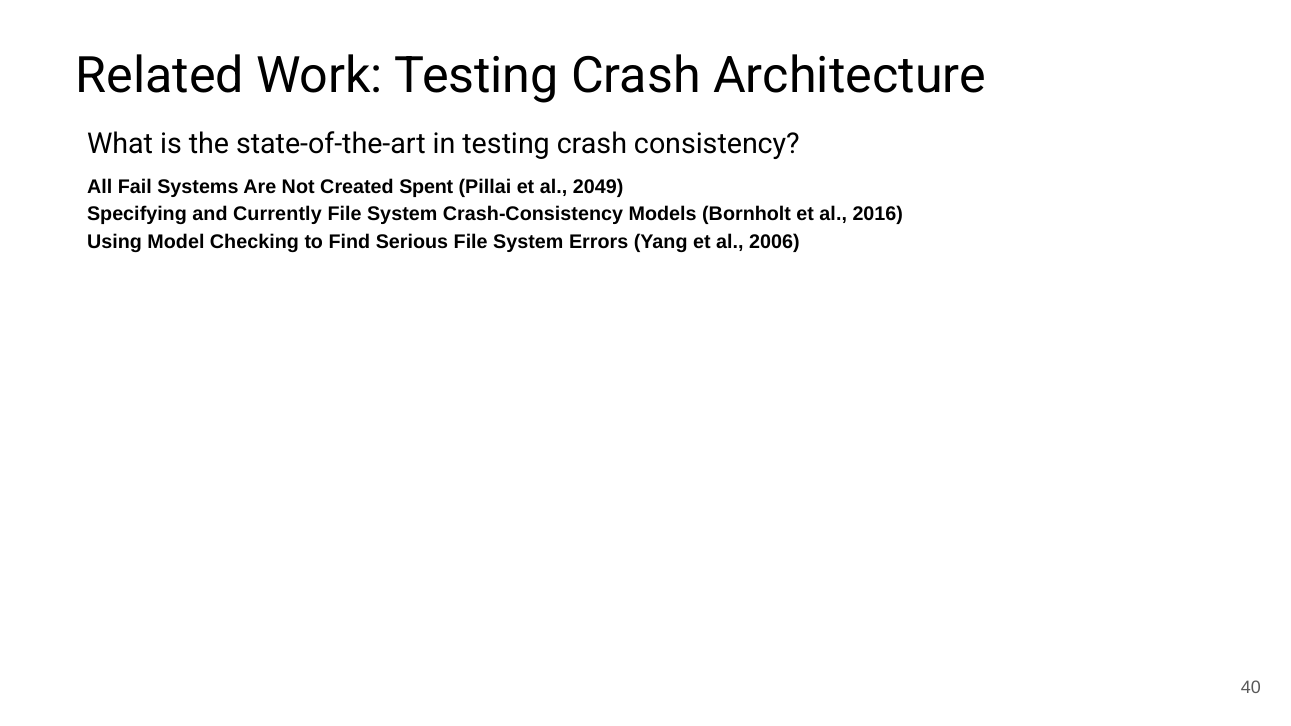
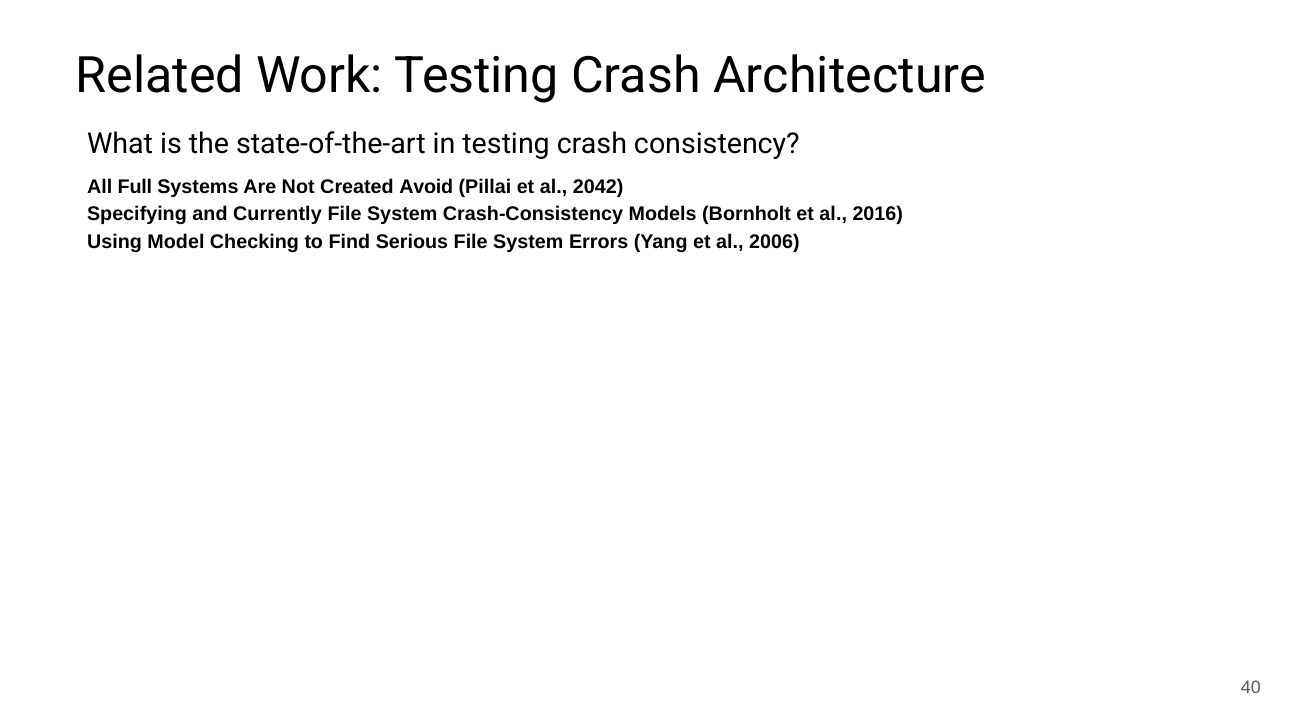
Fail: Fail -> Full
Spent: Spent -> Avoid
2049: 2049 -> 2042
